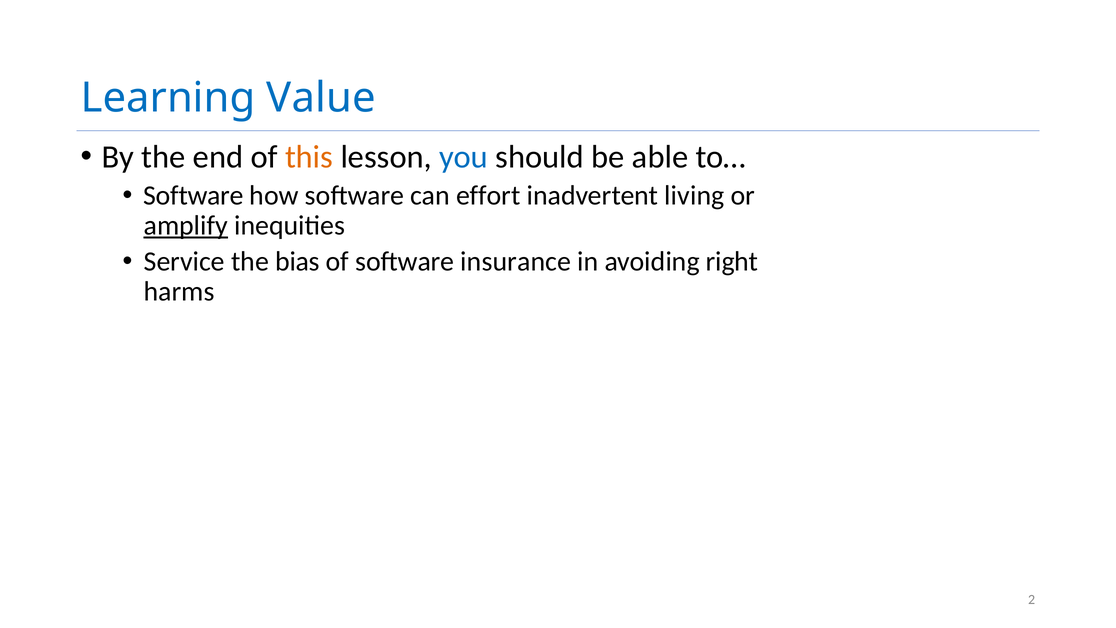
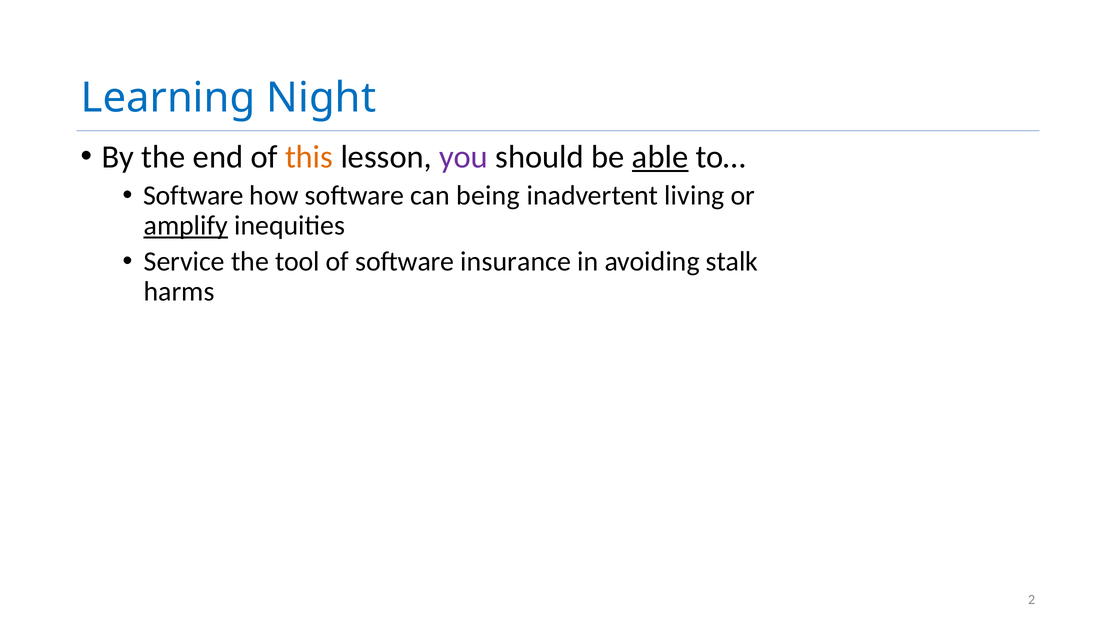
Value: Value -> Night
you colour: blue -> purple
able underline: none -> present
effort: effort -> being
bias: bias -> tool
right: right -> stalk
